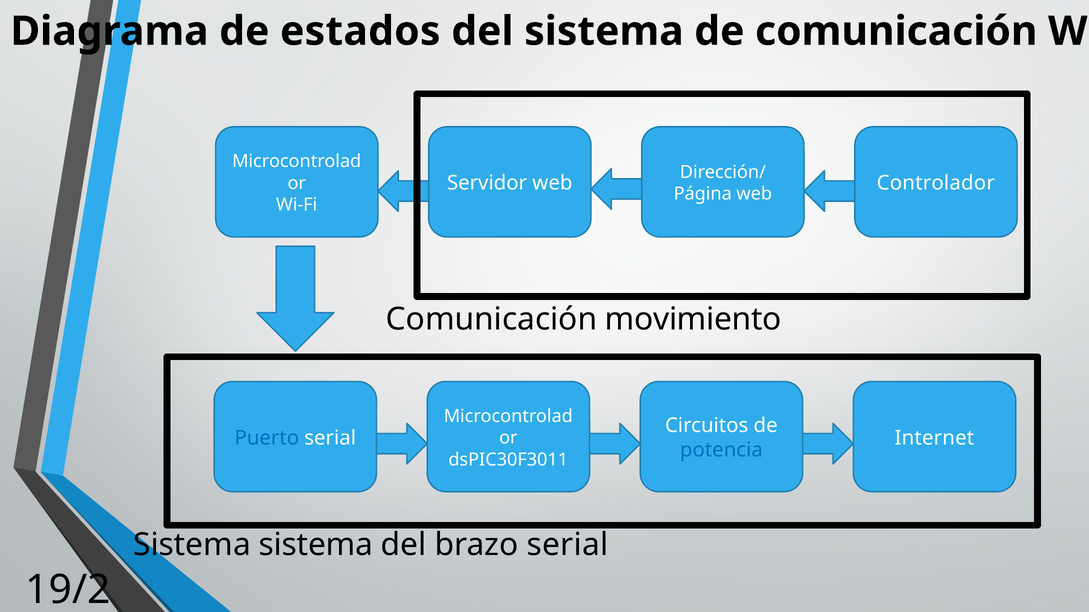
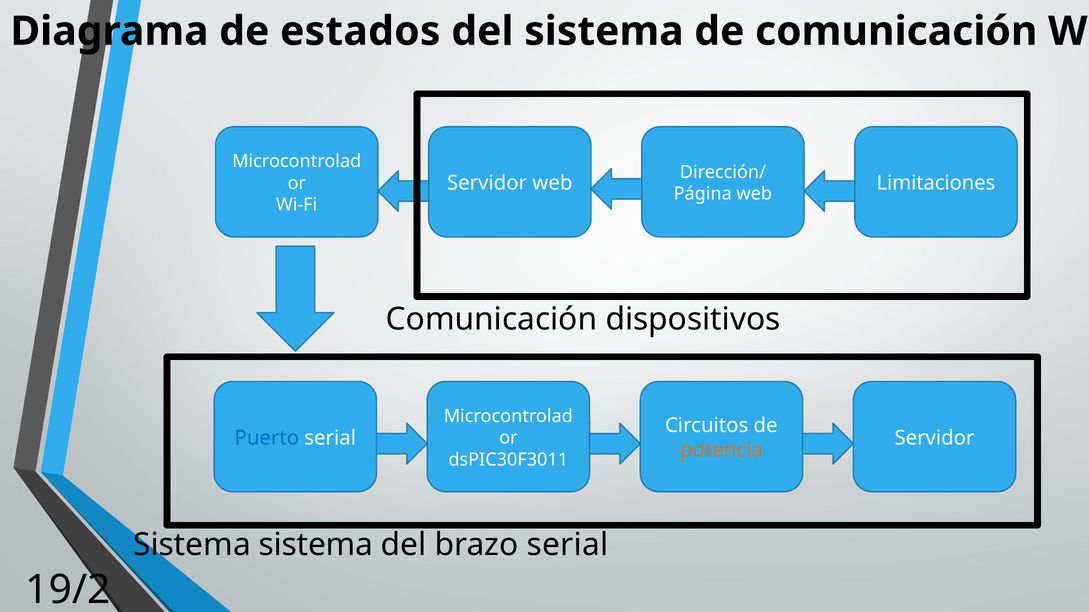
Controlador: Controlador -> Limitaciones
movimiento: movimiento -> dispositivos
Internet at (934, 438): Internet -> Servidor
potencia colour: blue -> orange
